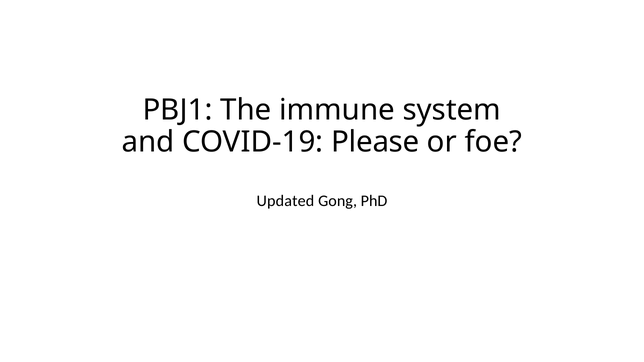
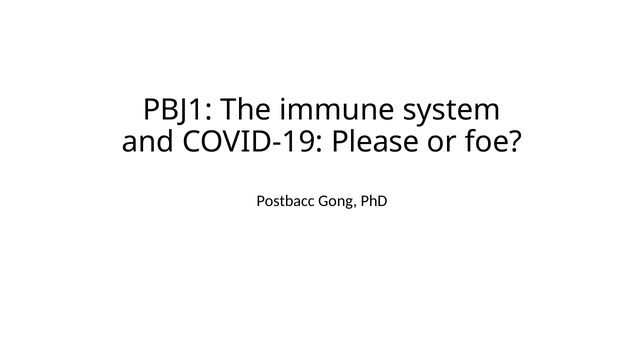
Updated: Updated -> Postbacc
